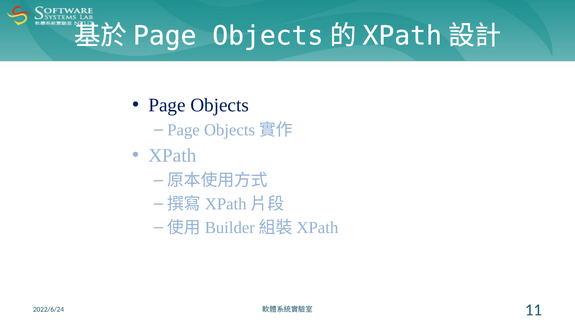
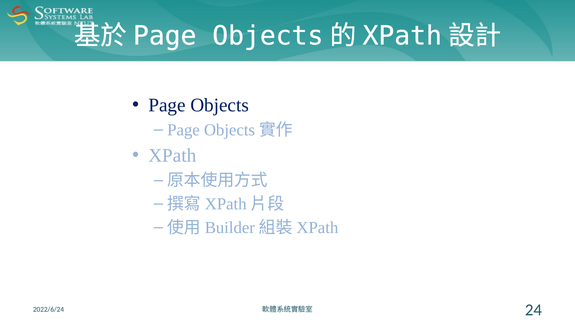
11: 11 -> 24
